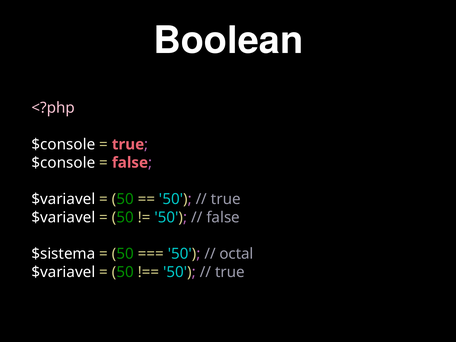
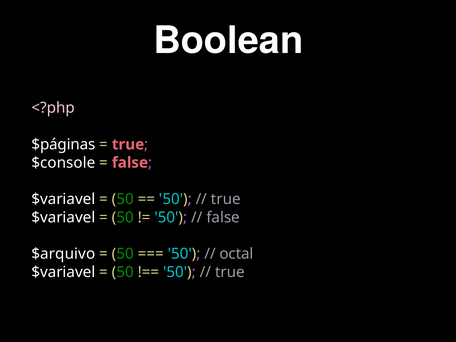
$console at (63, 144): $console -> $páginas
$sistema: $sistema -> $arquivo
